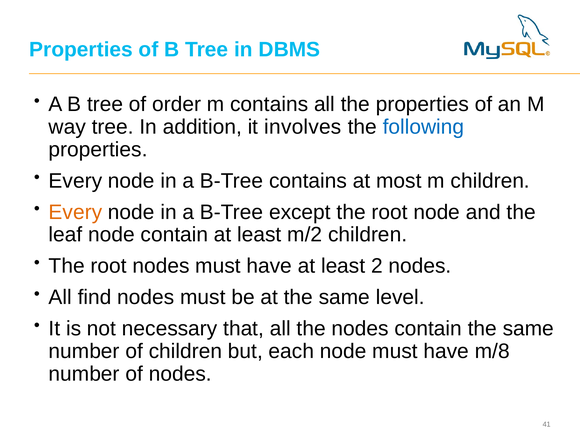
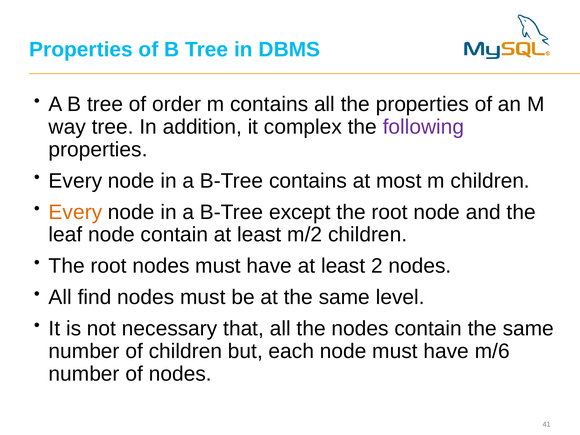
involves: involves -> complex
following colour: blue -> purple
m/8: m/8 -> m/6
